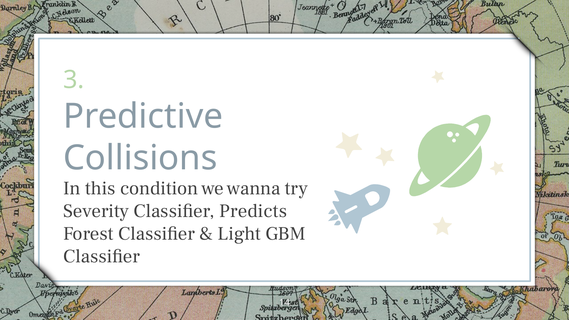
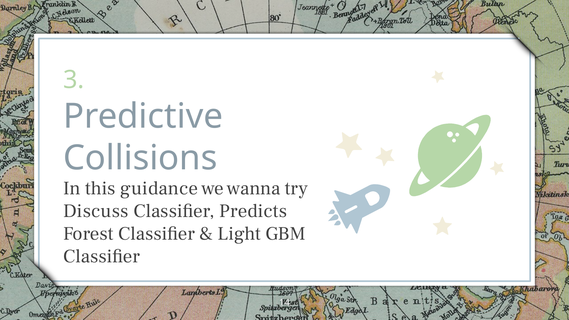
condition: condition -> guidance
Severity: Severity -> Discuss
